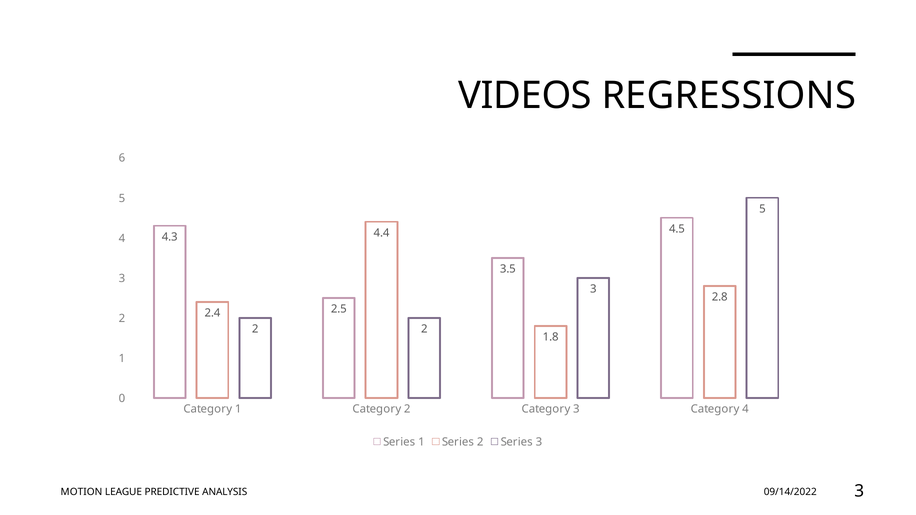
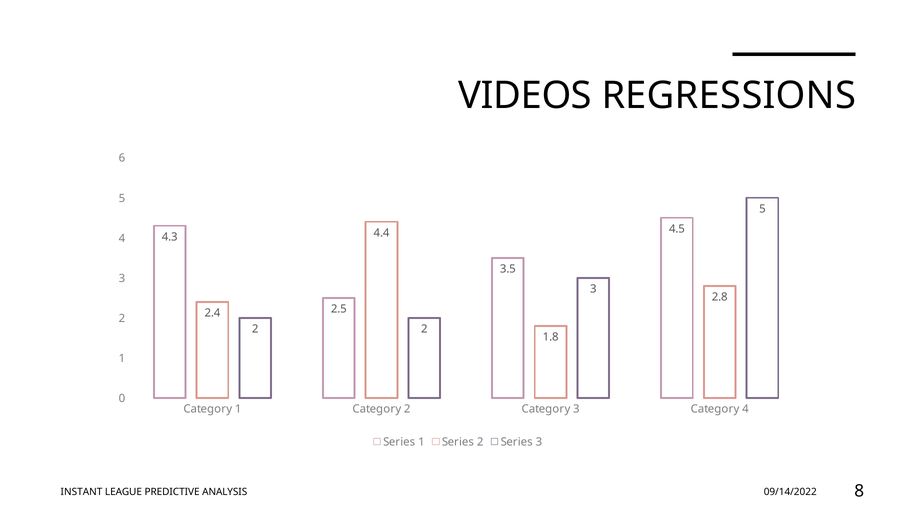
MOTION: MOTION -> INSTANT
09/14/2022 3: 3 -> 8
